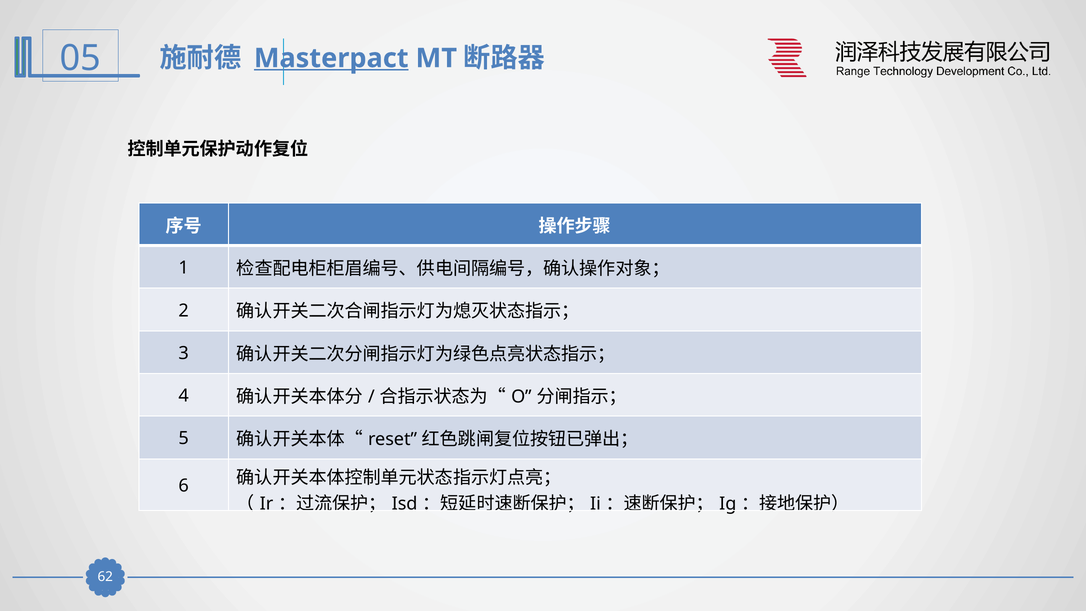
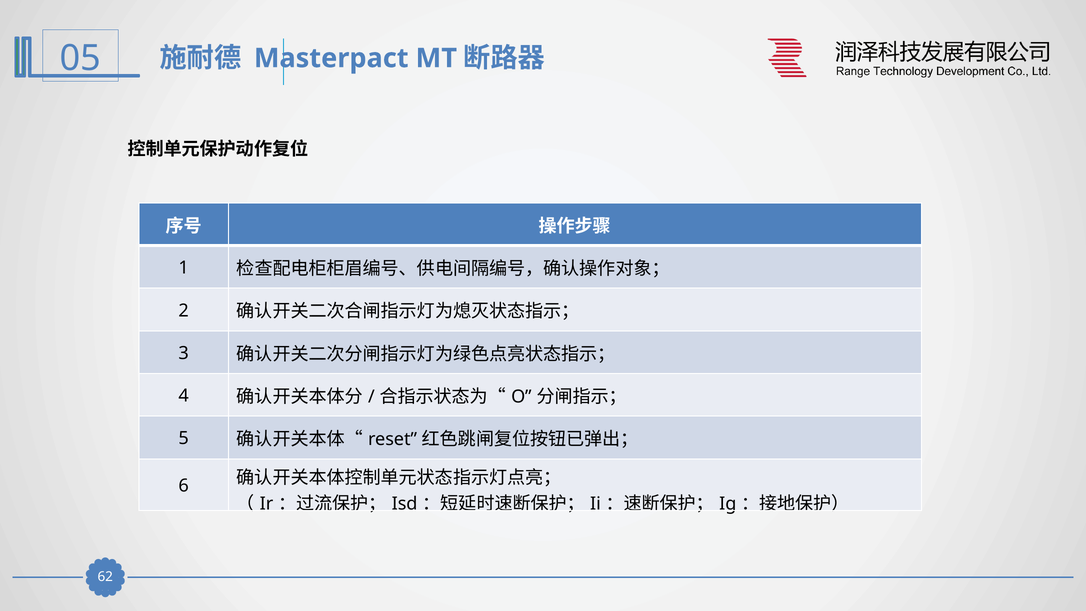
Masterpact underline: present -> none
